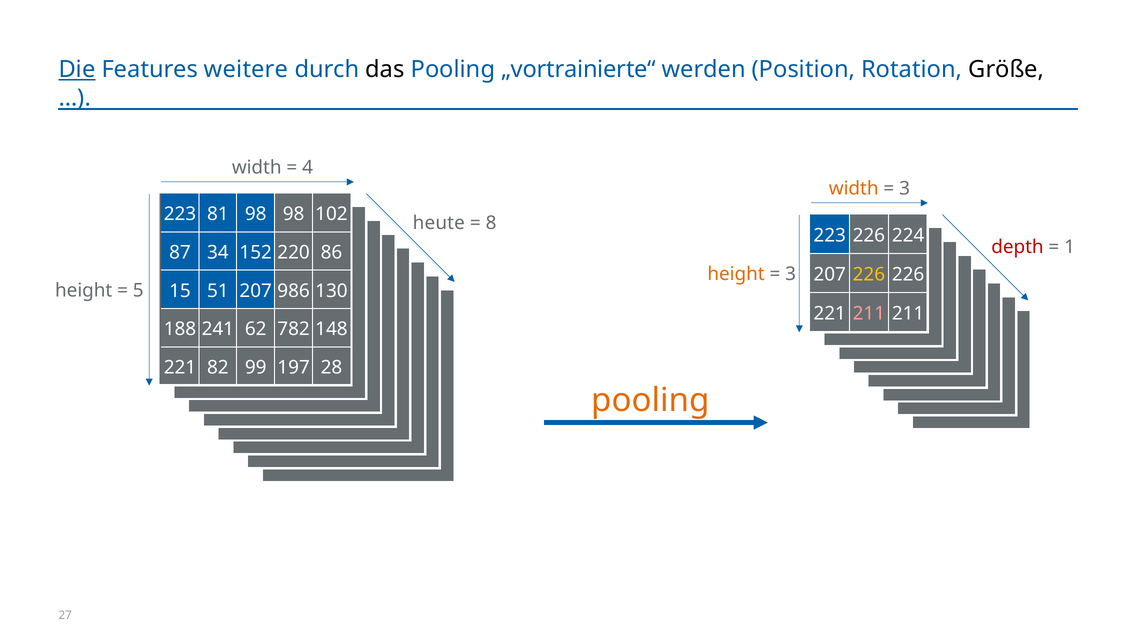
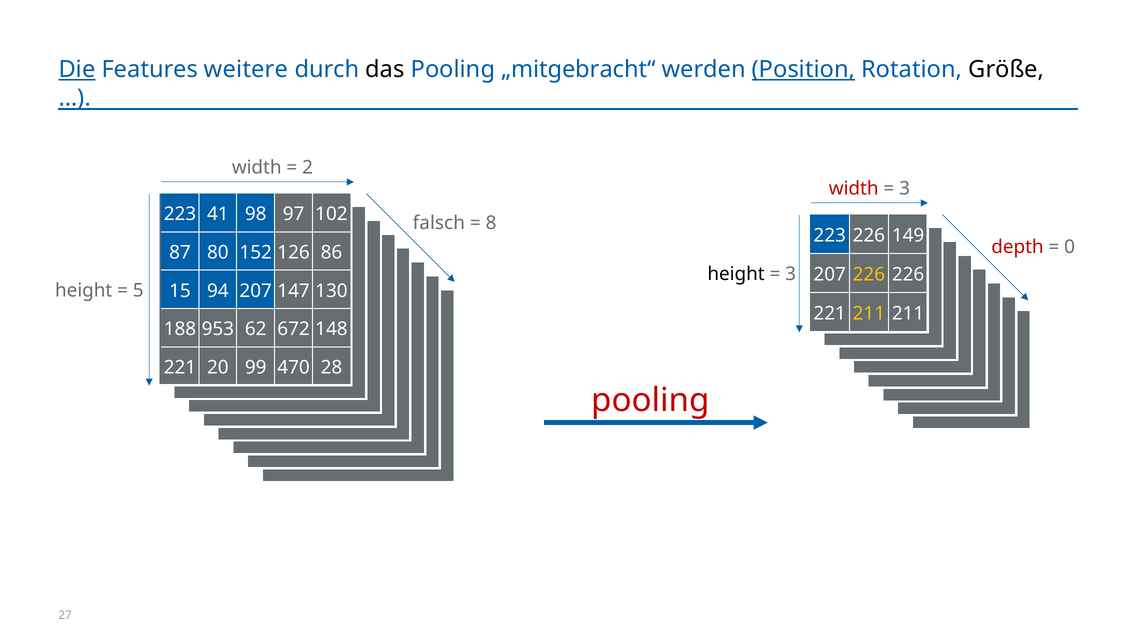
„vortrainierte“: „vortrainierte“ -> „mitgebracht“
Position underline: none -> present
4: 4 -> 2
width at (854, 189) colour: orange -> red
81: 81 -> 41
98 98: 98 -> 97
heute: heute -> falsch
224: 224 -> 149
1: 1 -> 0
34: 34 -> 80
220: 220 -> 126
height at (736, 274) colour: orange -> black
51: 51 -> 94
986: 986 -> 147
211 at (869, 314) colour: pink -> yellow
241: 241 -> 953
782: 782 -> 672
82: 82 -> 20
197: 197 -> 470
pooling at (650, 400) colour: orange -> red
